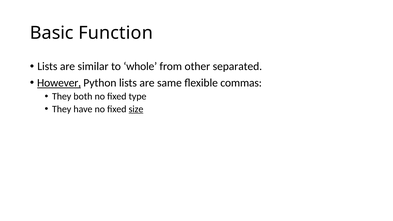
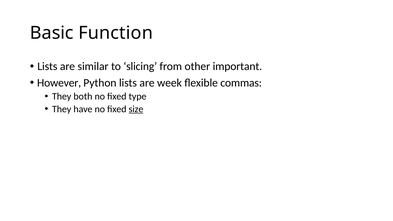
whole: whole -> slicing
separated: separated -> important
However underline: present -> none
same: same -> week
